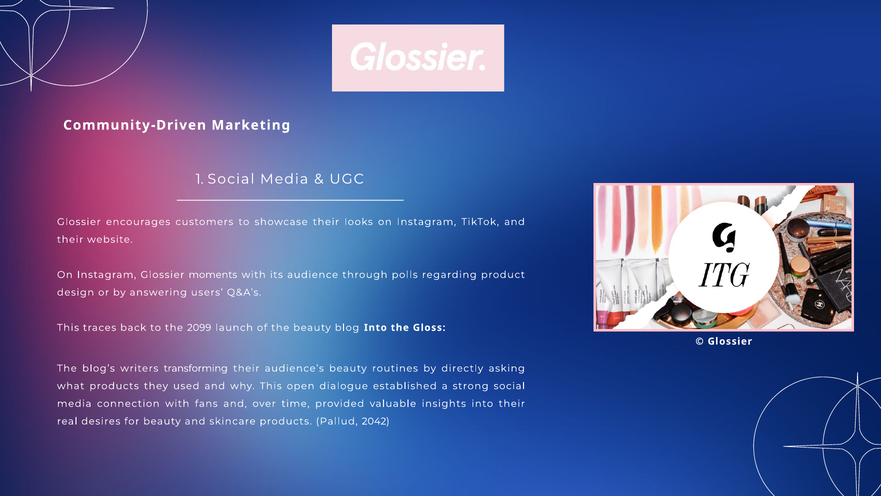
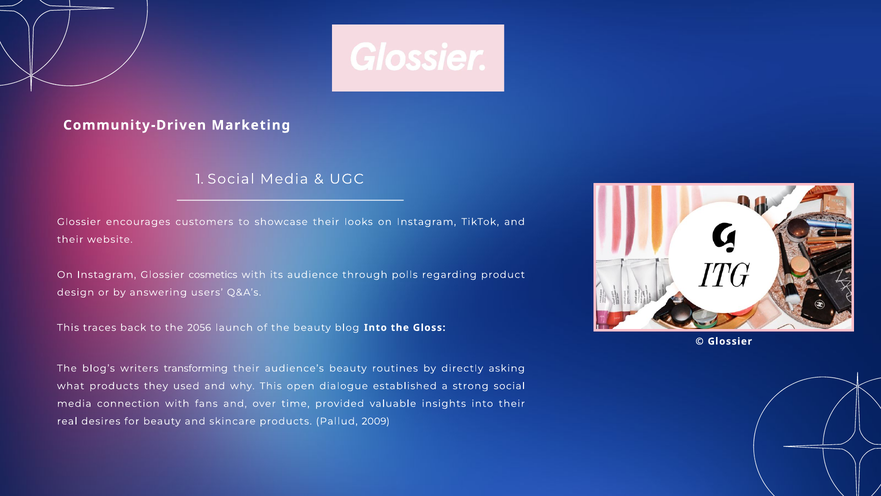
moments: moments -> cosmetics
2099: 2099 -> 2056
2042: 2042 -> 2009
